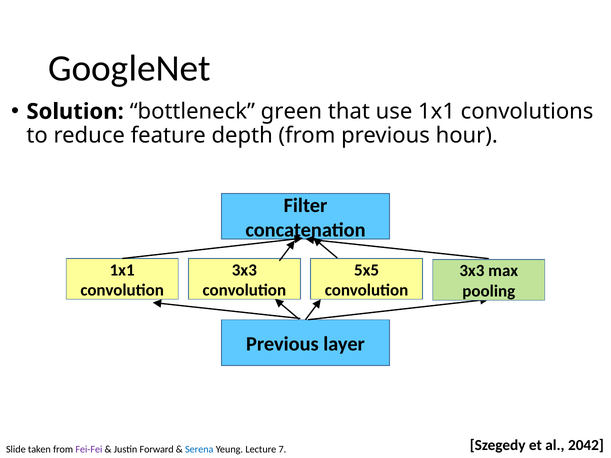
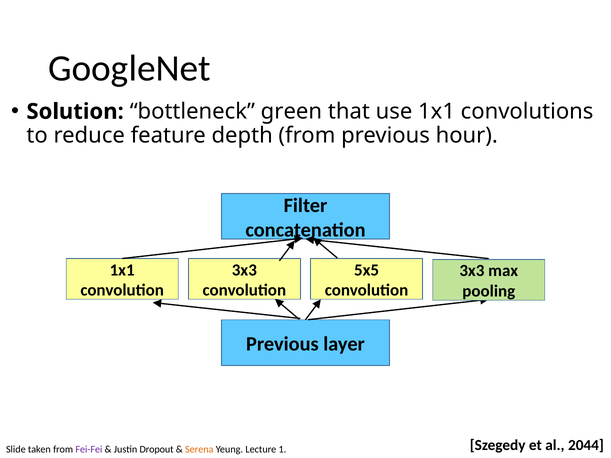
Forward: Forward -> Dropout
Serena colour: blue -> orange
7: 7 -> 1
2042: 2042 -> 2044
